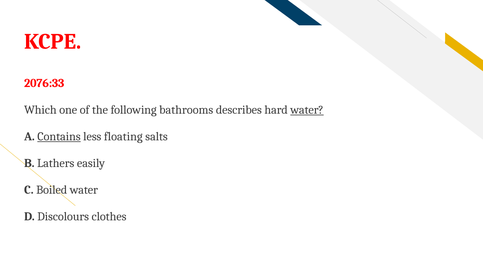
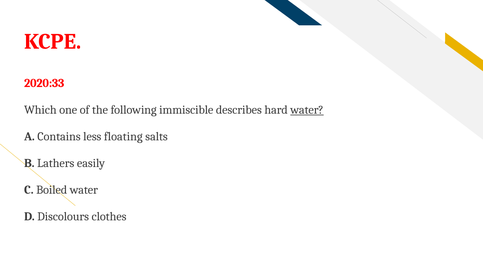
2076:33: 2076:33 -> 2020:33
bathrooms: bathrooms -> immiscible
Contains underline: present -> none
